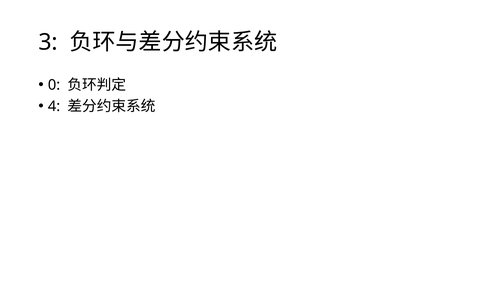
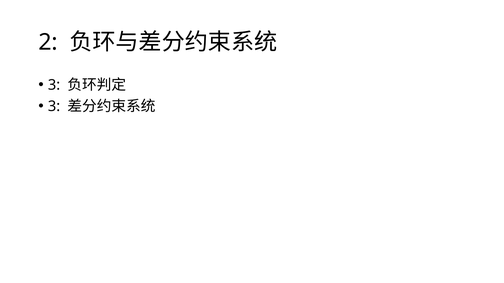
3: 3 -> 2
0 at (54, 85): 0 -> 3
4 at (54, 106): 4 -> 3
